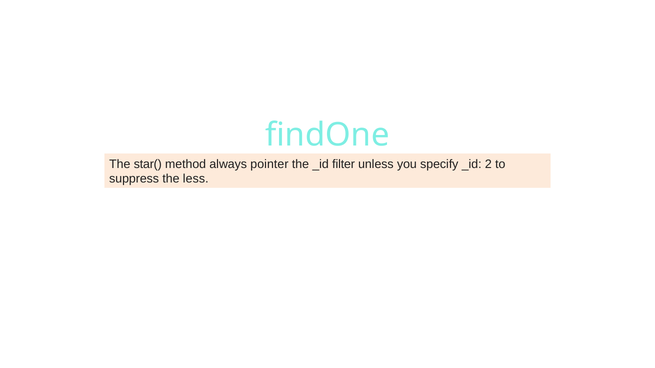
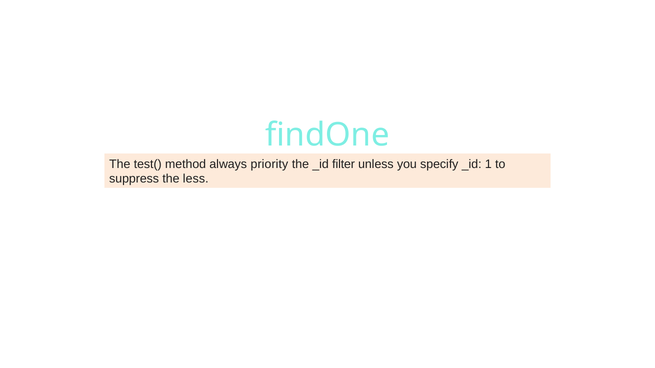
star(: star( -> test(
pointer: pointer -> priority
2: 2 -> 1
